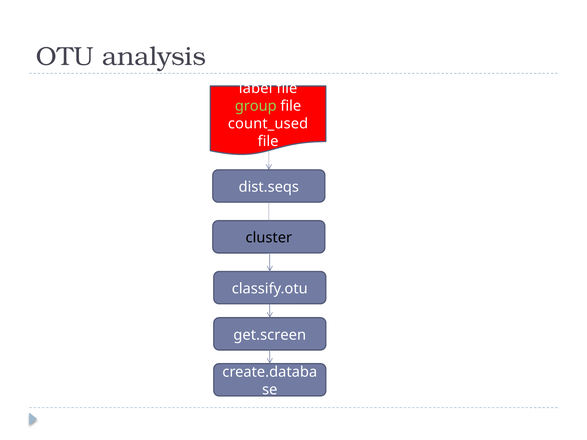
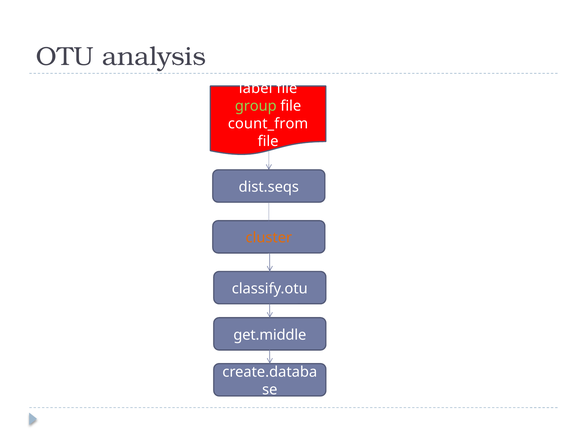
count_used: count_used -> count_from
cluster colour: black -> orange
get.screen: get.screen -> get.middle
